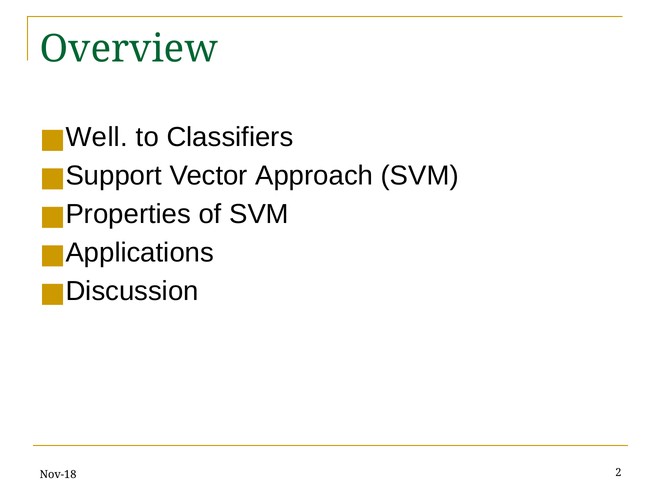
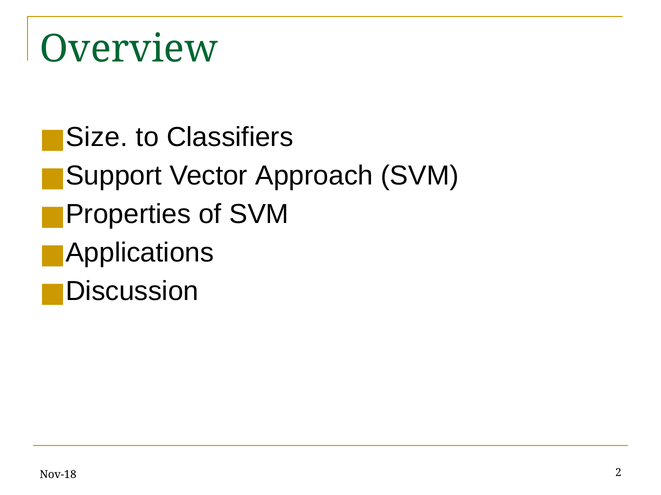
Well: Well -> Size
